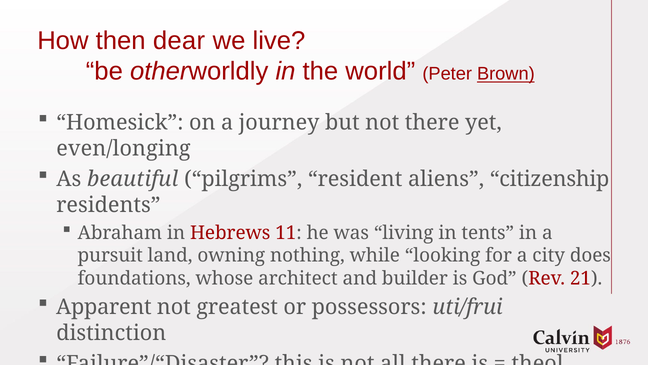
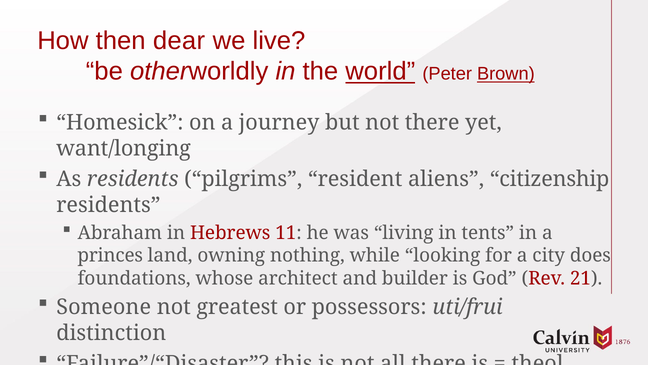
world underline: none -> present
even/longing: even/longing -> want/longing
As beautiful: beautiful -> residents
pursuit: pursuit -> princes
Apparent: Apparent -> Someone
